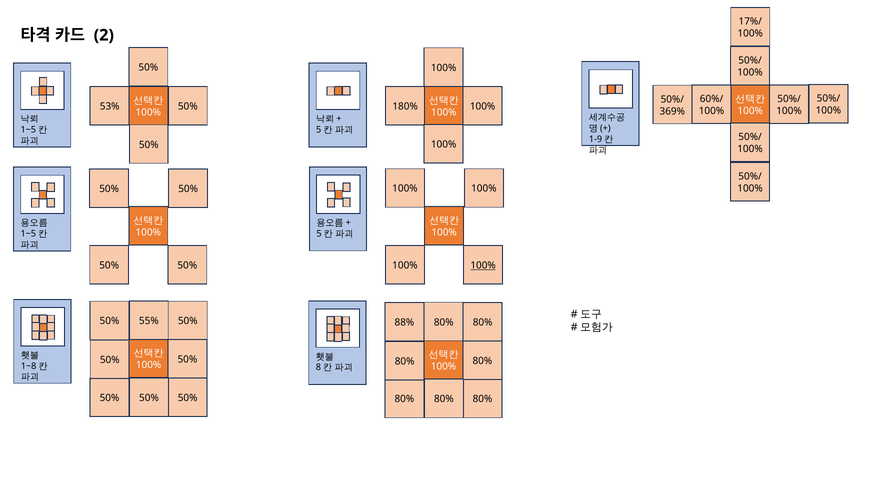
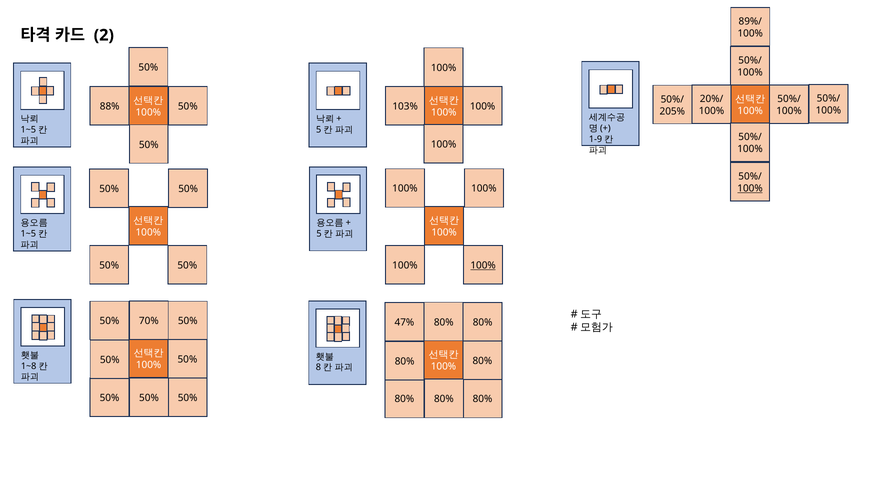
17%/: 17%/ -> 89%/
60%/: 60%/ -> 20%/
53%: 53% -> 88%
180%: 180% -> 103%
369%: 369% -> 205%
100% at (750, 188) underline: none -> present
55%: 55% -> 70%
88%: 88% -> 47%
